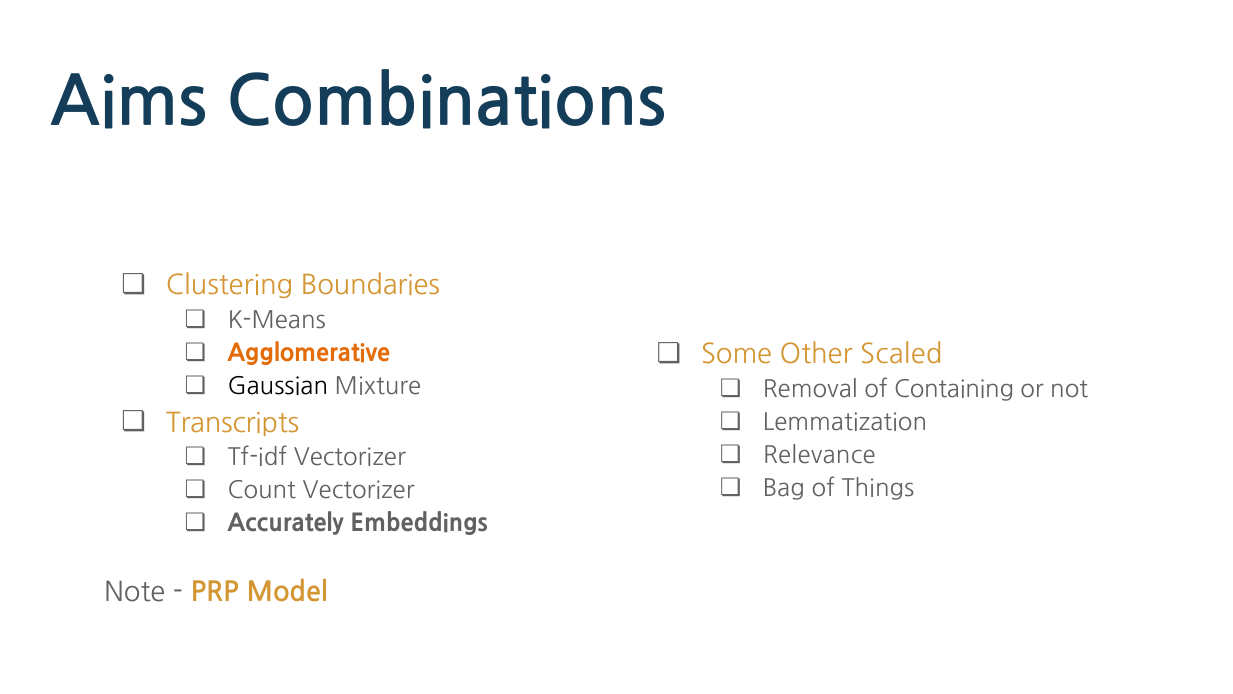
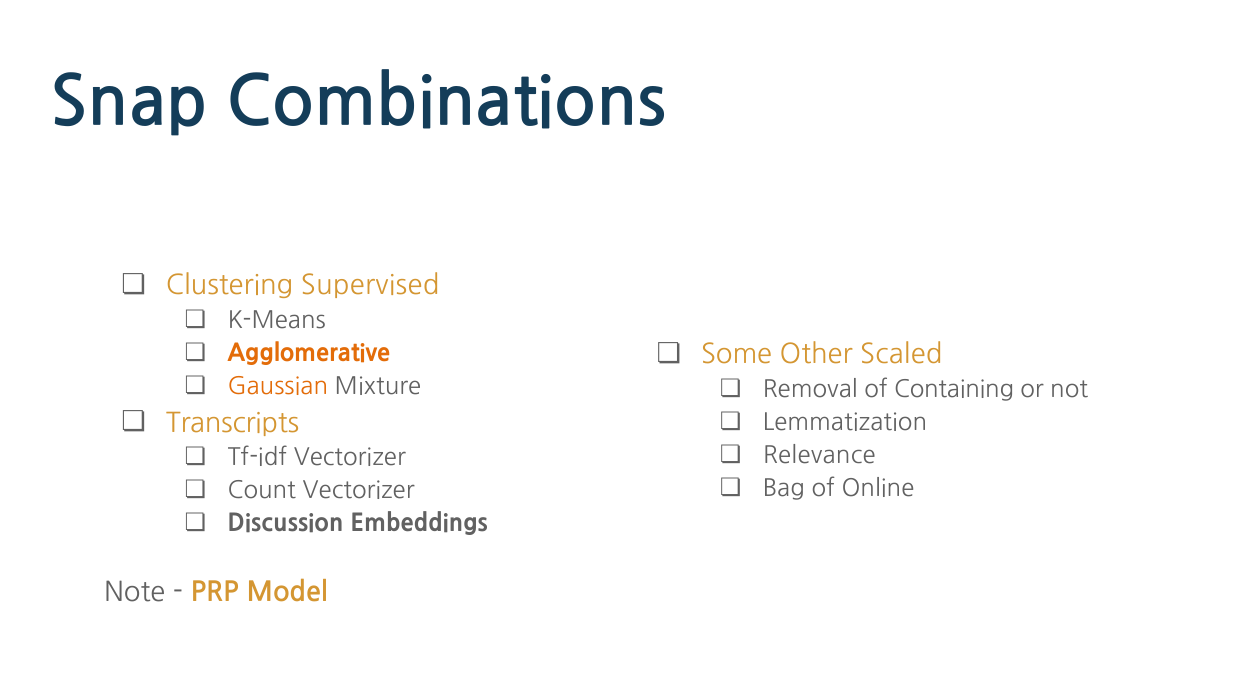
Aims: Aims -> Snap
Boundaries: Boundaries -> Supervised
Gaussian colour: black -> orange
Things: Things -> Online
Accurately: Accurately -> Discussion
